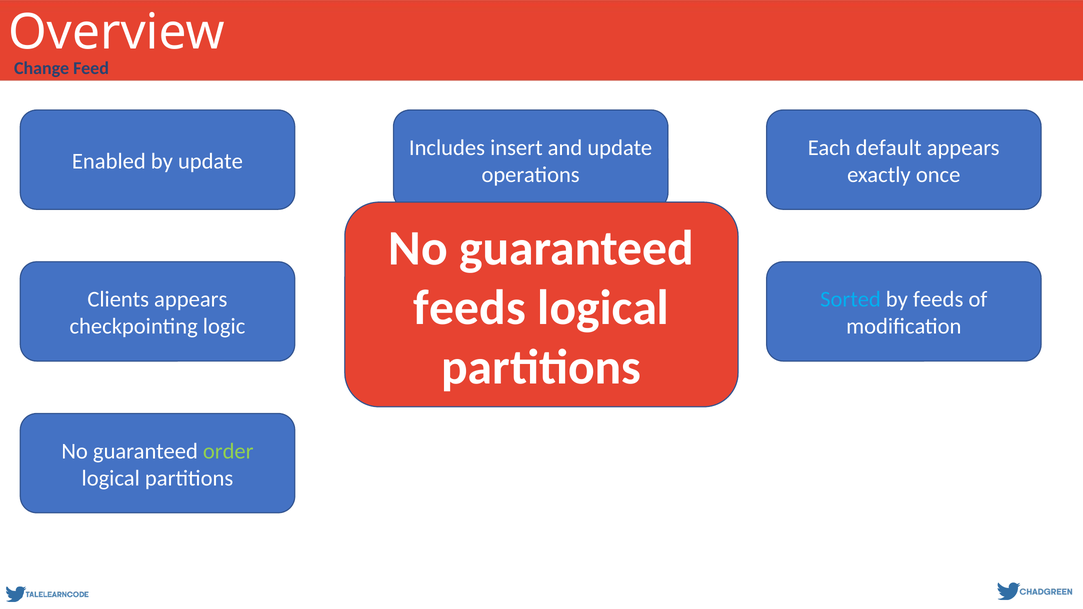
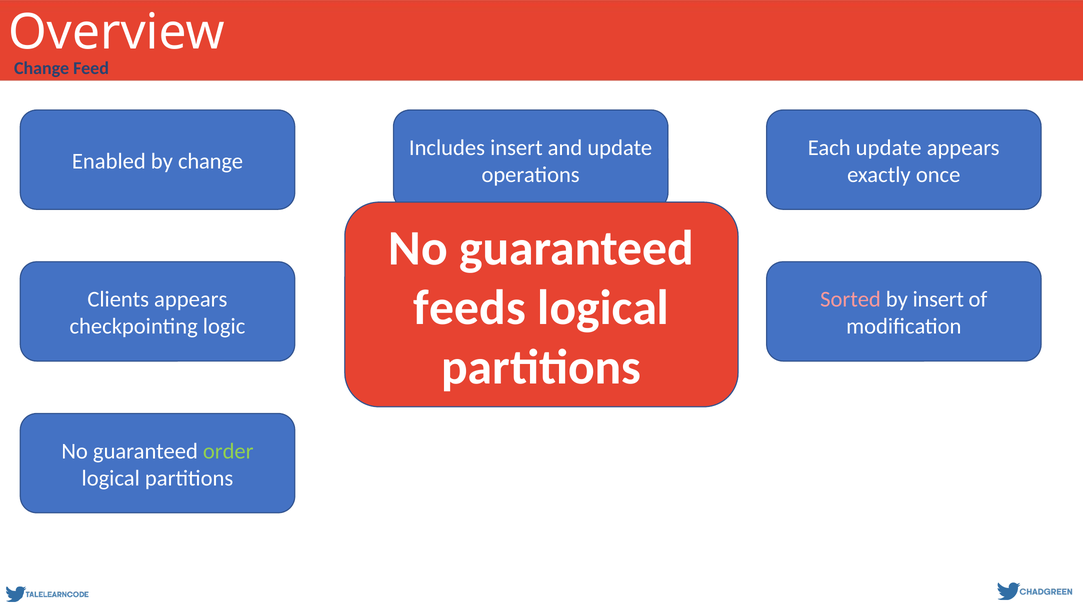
Each default: default -> update
by update: update -> change
Sorted colour: light blue -> pink
by feeds: feeds -> insert
